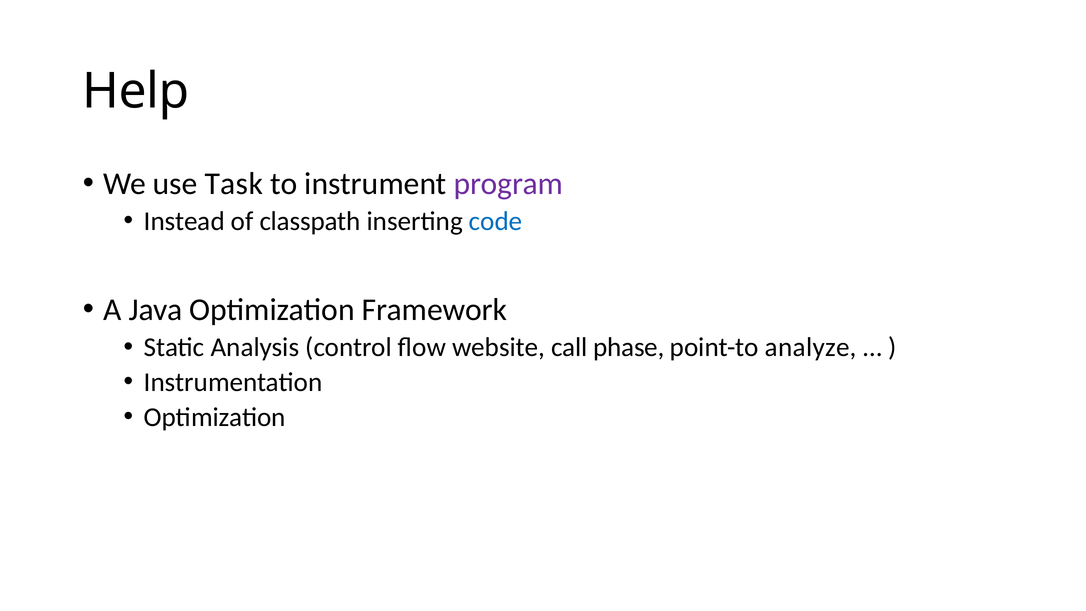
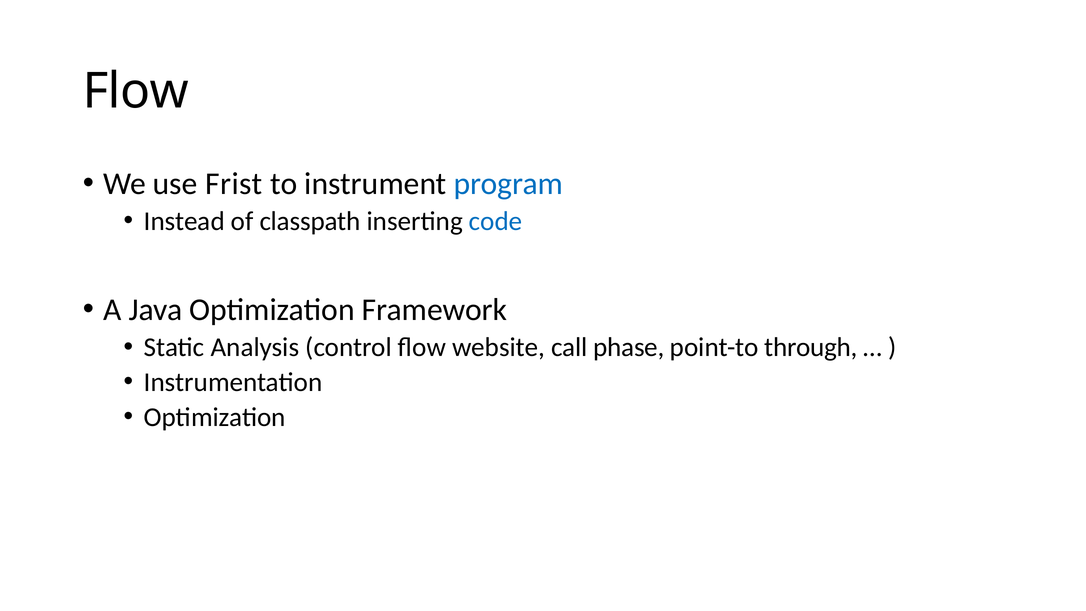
Help at (136, 91): Help -> Flow
Task: Task -> Frist
program colour: purple -> blue
analyze: analyze -> through
